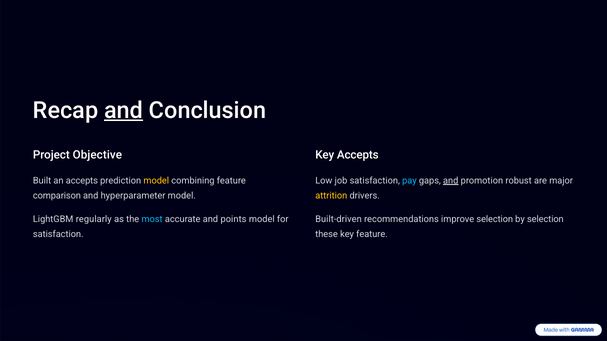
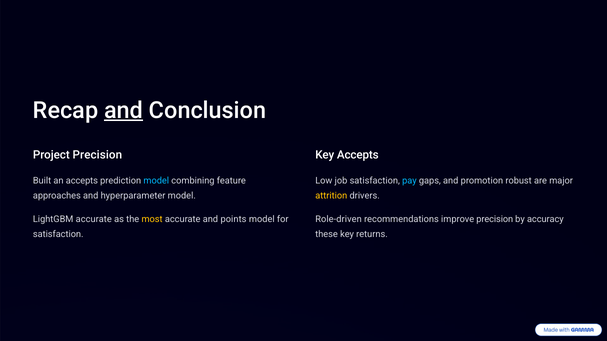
Project Objective: Objective -> Precision
model at (156, 181) colour: yellow -> light blue
and at (451, 181) underline: present -> none
comparison: comparison -> approaches
LightGBM regularly: regularly -> accurate
most colour: light blue -> yellow
Built-driven: Built-driven -> Role-driven
improve selection: selection -> precision
by selection: selection -> accuracy
key feature: feature -> returns
